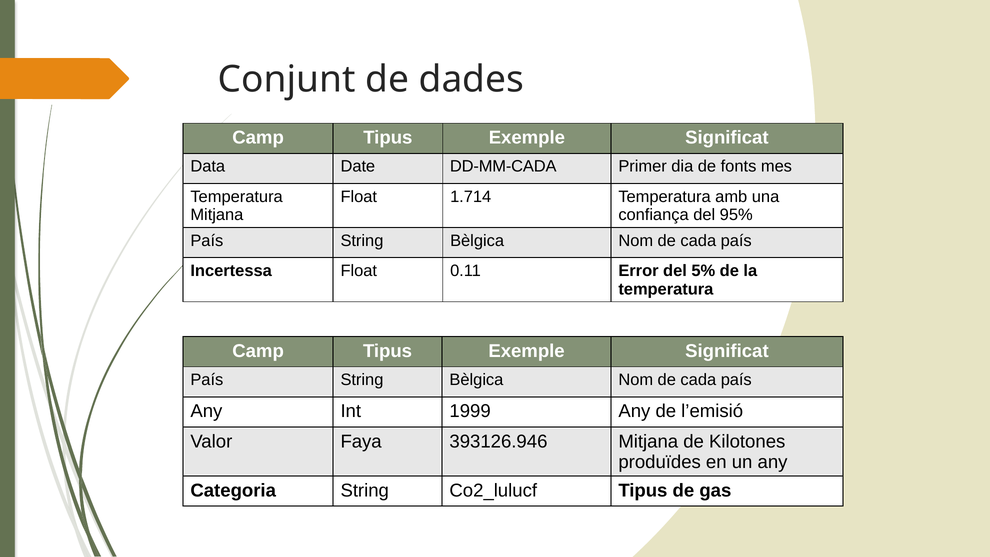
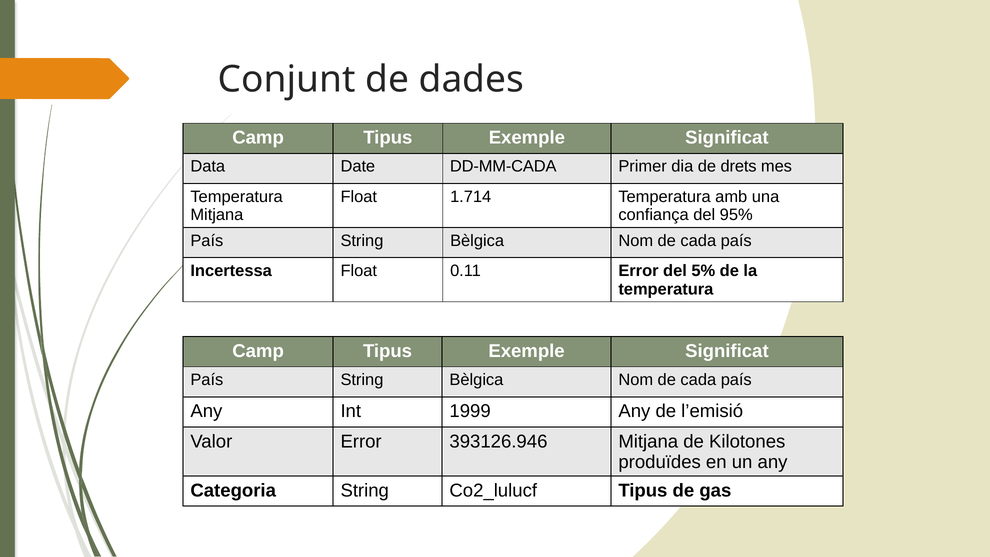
fonts: fonts -> drets
Valor Faya: Faya -> Error
